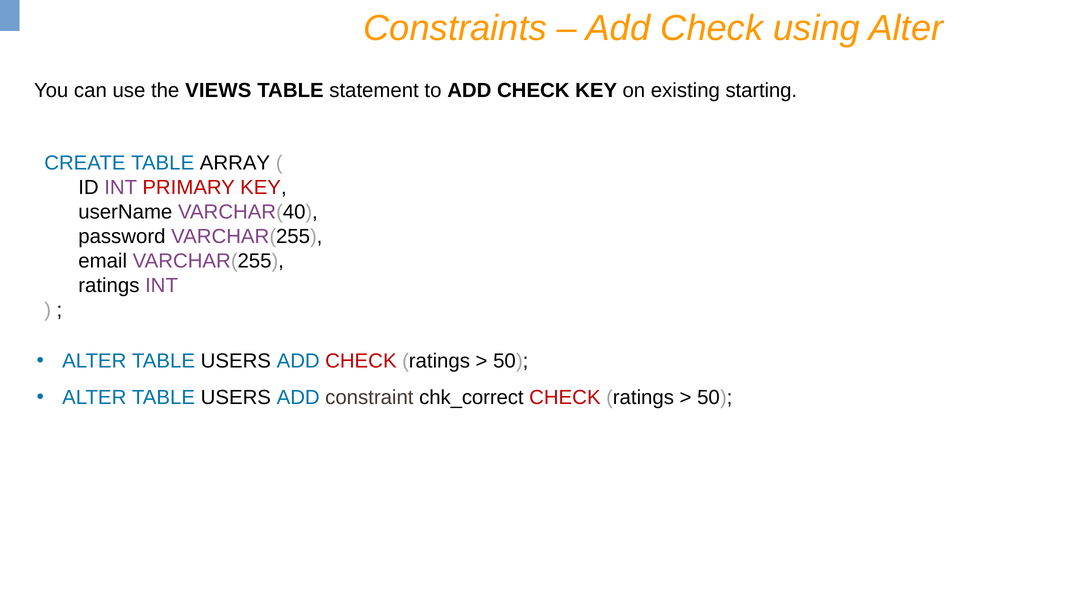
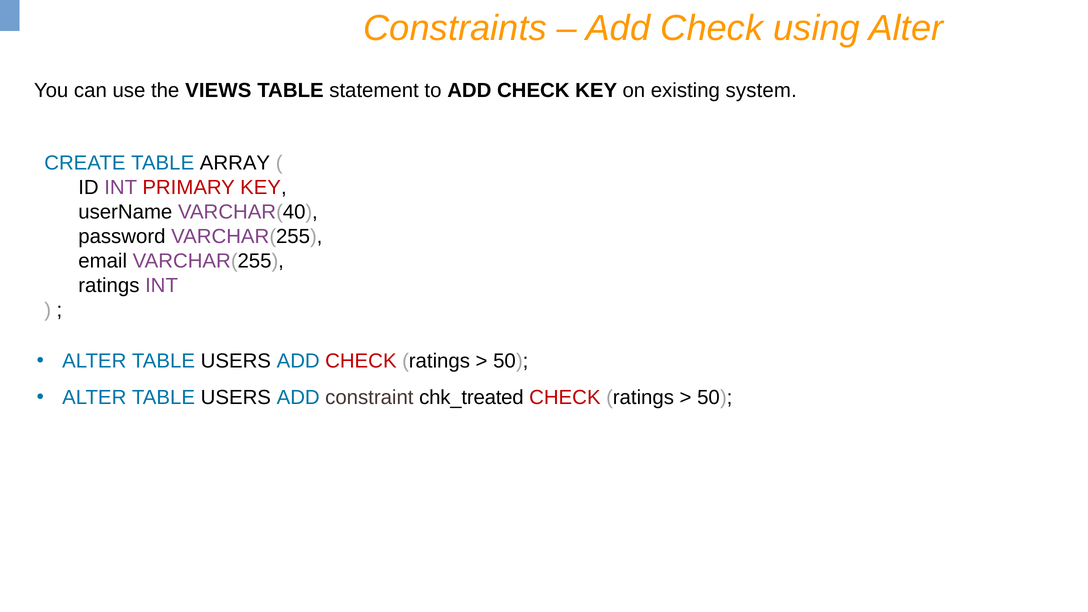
starting: starting -> system
chk_correct: chk_correct -> chk_treated
